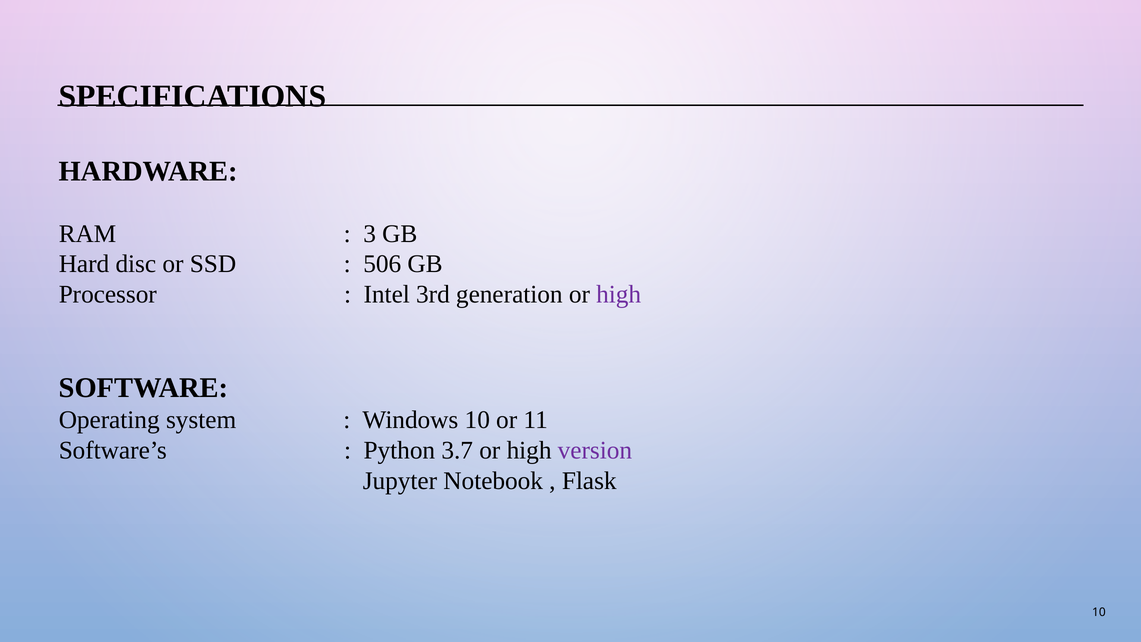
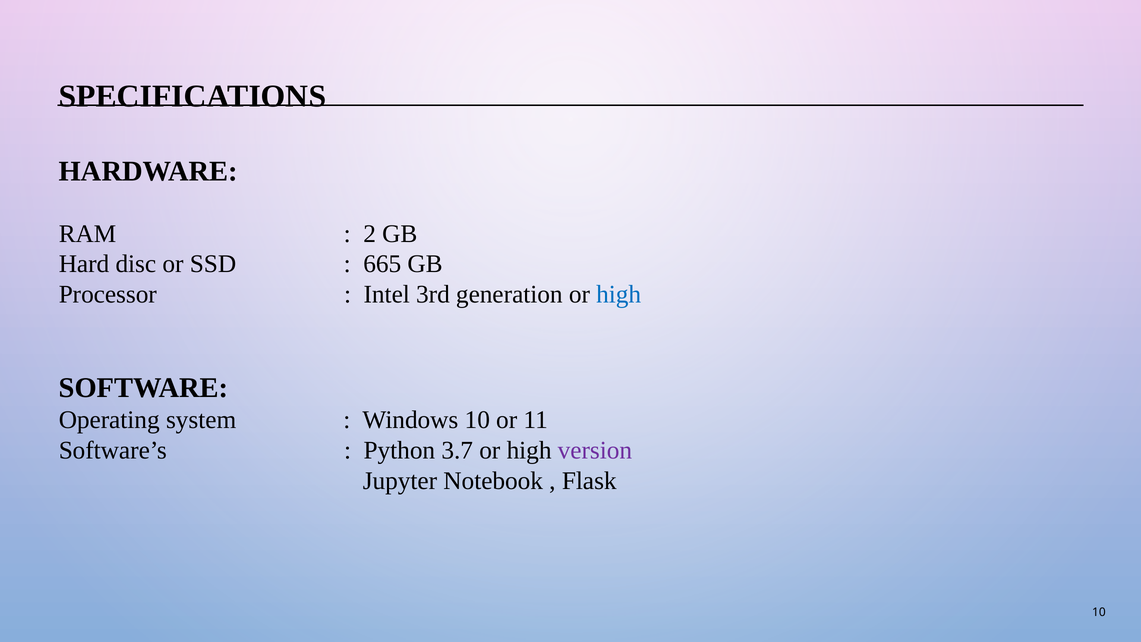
3: 3 -> 2
506: 506 -> 665
high at (619, 294) colour: purple -> blue
